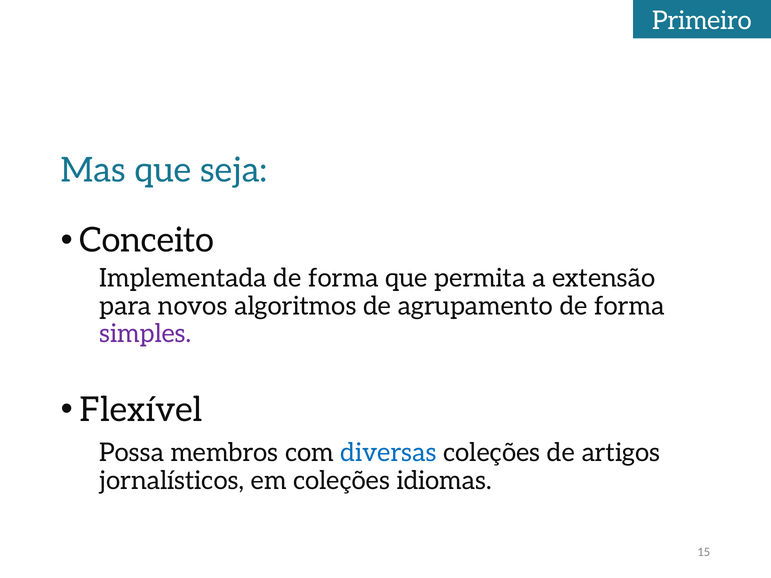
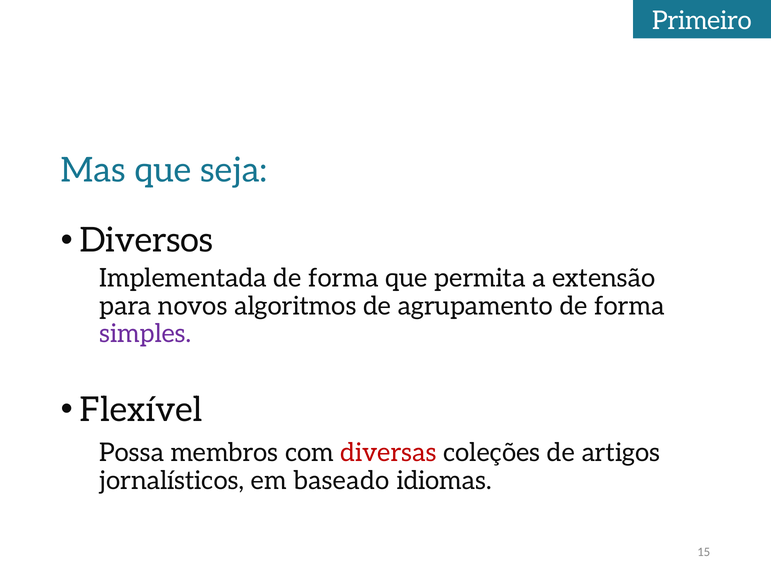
Conceito: Conceito -> Diversos
diversas colour: blue -> red
em coleções: coleções -> baseado
